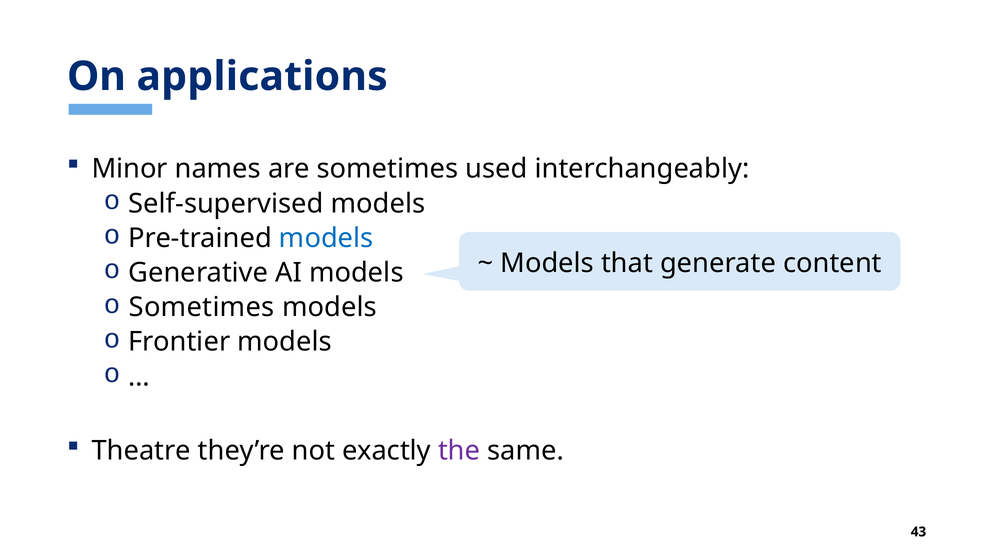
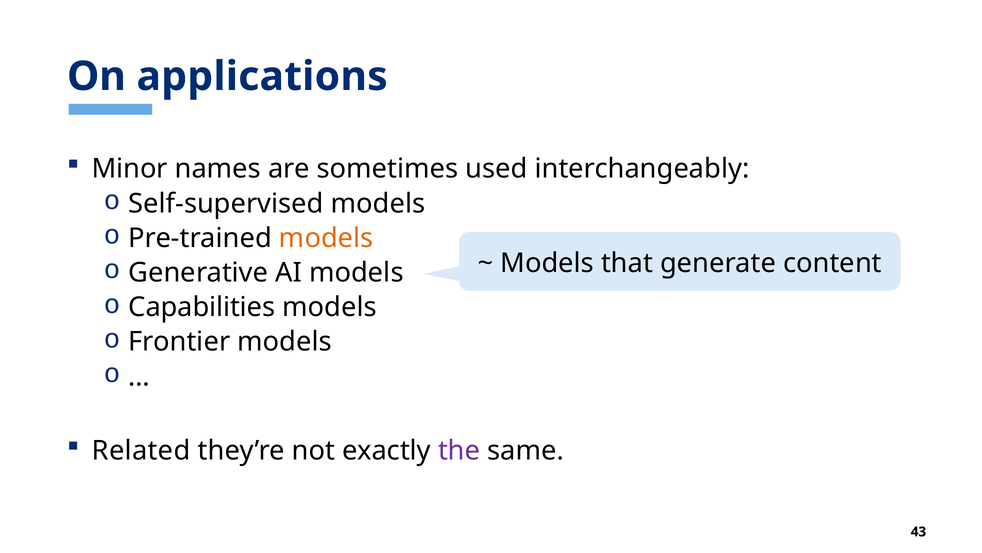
models at (326, 238) colour: blue -> orange
Sometimes at (202, 307): Sometimes -> Capabilities
Theatre: Theatre -> Related
